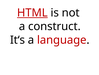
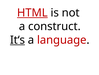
It‘s underline: none -> present
